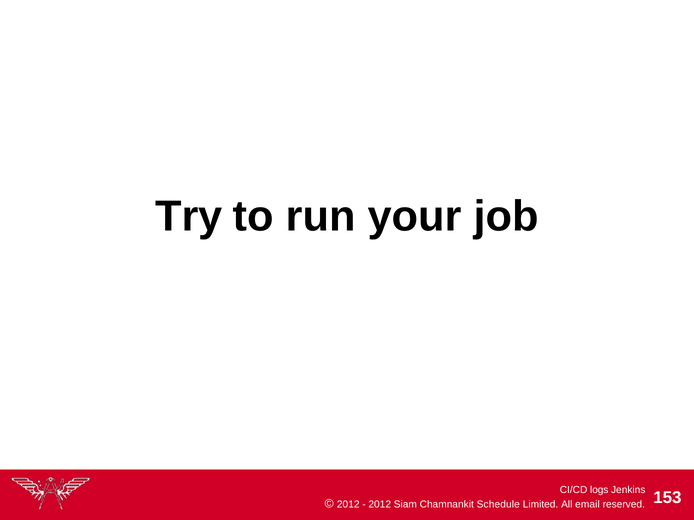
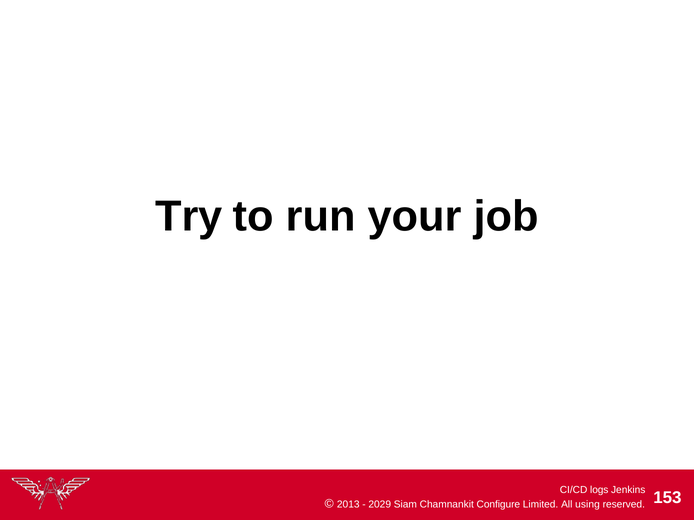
2012 at (348, 505): 2012 -> 2013
2012 at (380, 505): 2012 -> 2029
Schedule: Schedule -> Configure
email: email -> using
